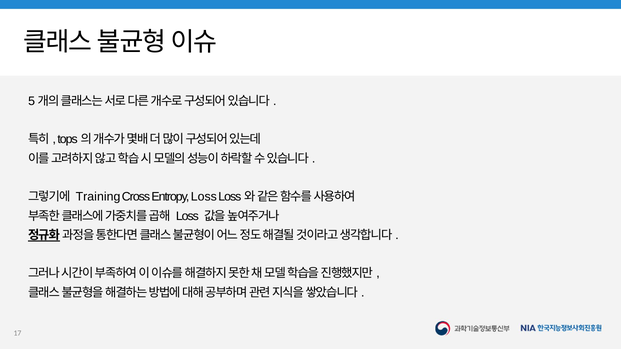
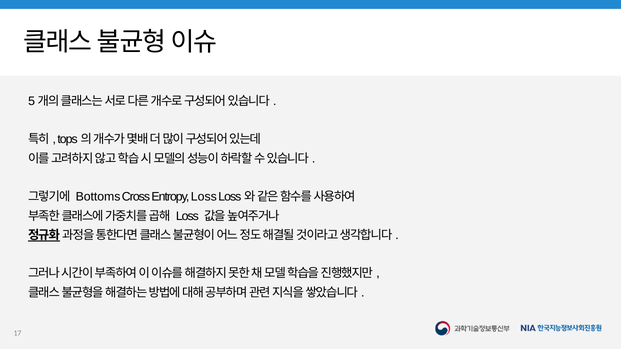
Training: Training -> Bottoms
